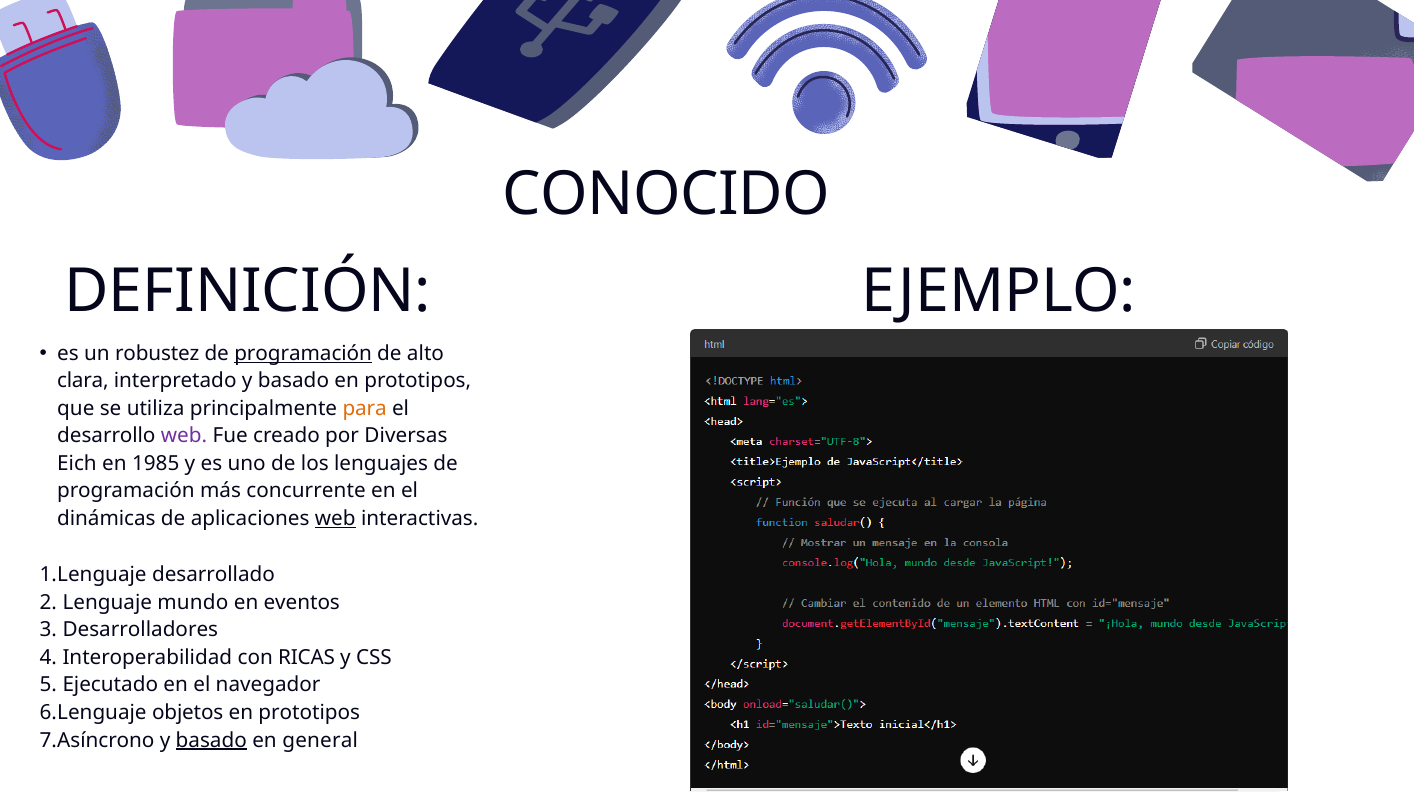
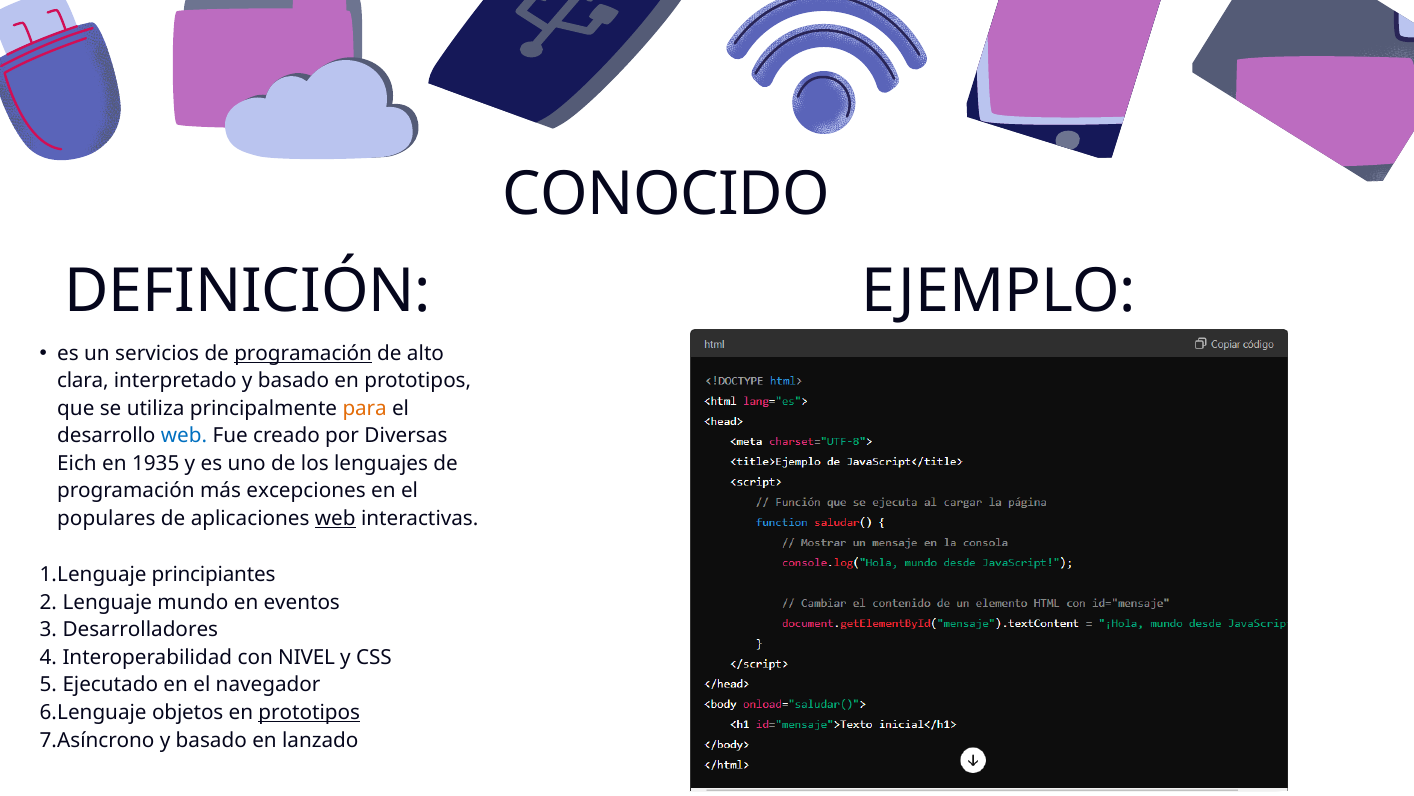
robustez: robustez -> servicios
web at (184, 436) colour: purple -> blue
1985: 1985 -> 1935
concurrente: concurrente -> excepciones
dinámicas: dinámicas -> populares
desarrollado: desarrollado -> principiantes
RICAS: RICAS -> NIVEL
prototipos at (309, 712) underline: none -> present
basado at (211, 740) underline: present -> none
general: general -> lanzado
